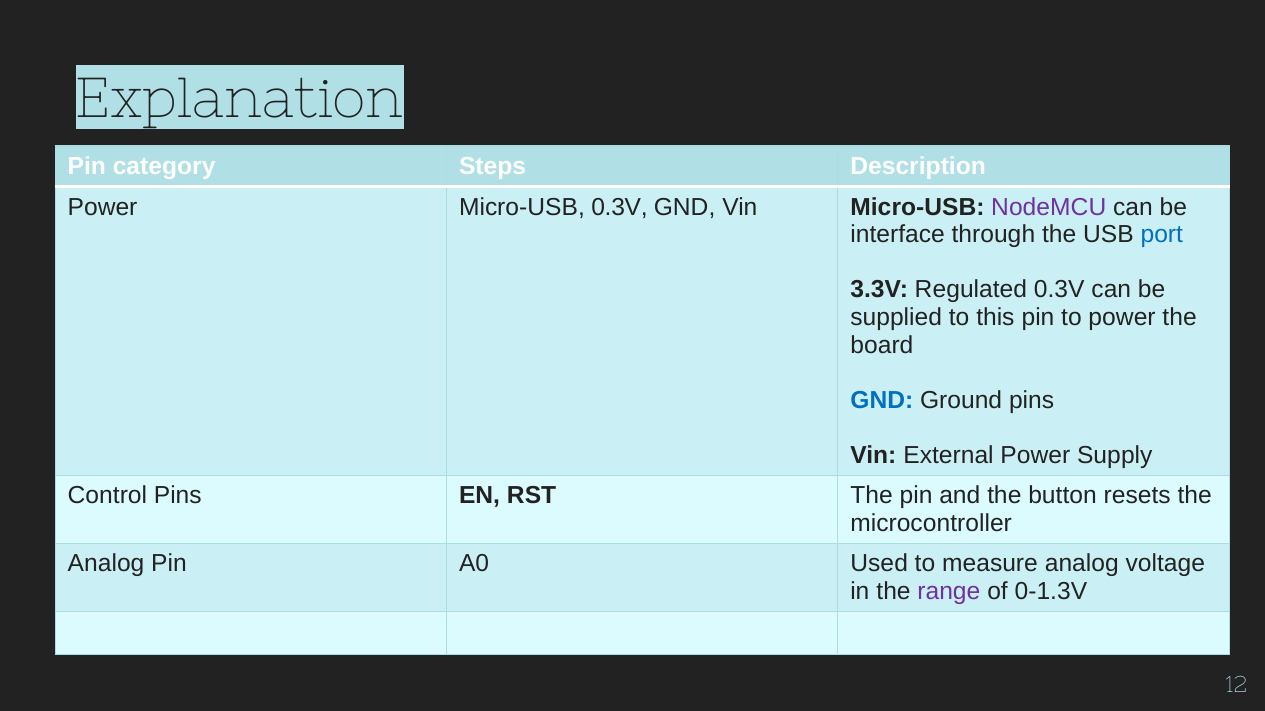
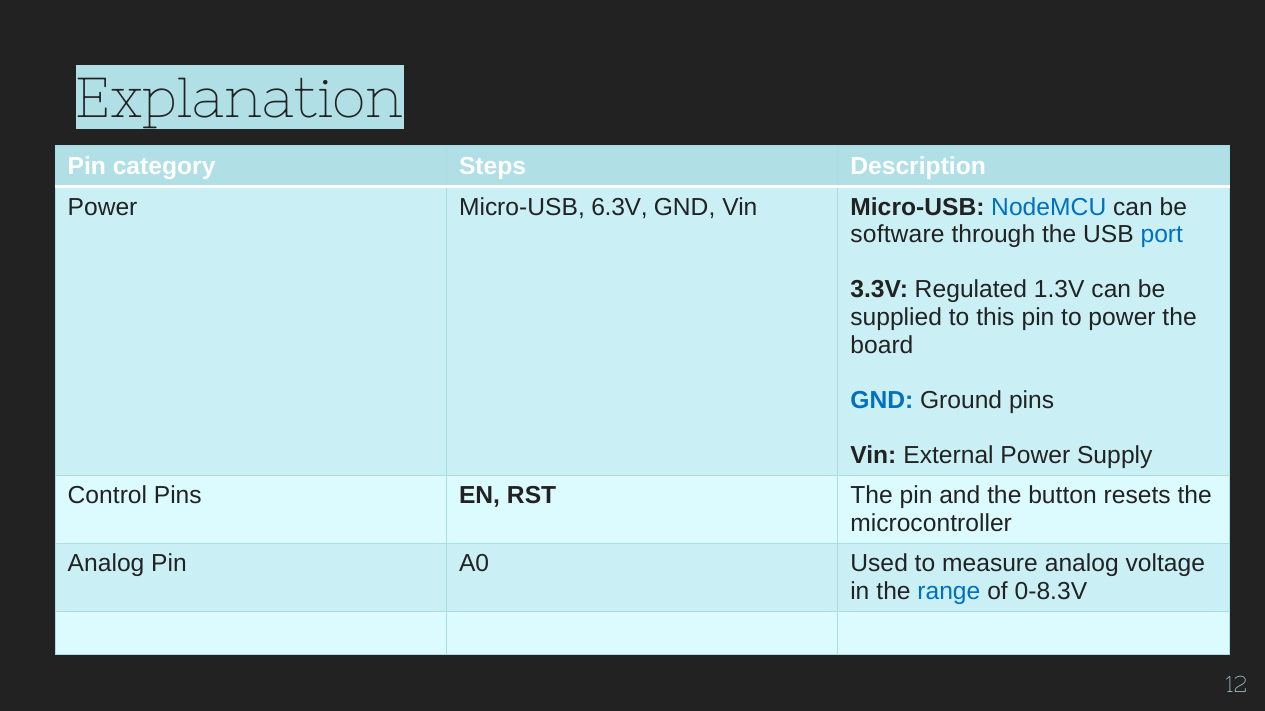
Micro-USB 0.3V: 0.3V -> 6.3V
NodeMCU colour: purple -> blue
interface: interface -> software
Regulated 0.3V: 0.3V -> 1.3V
range colour: purple -> blue
0-1.3V: 0-1.3V -> 0-8.3V
